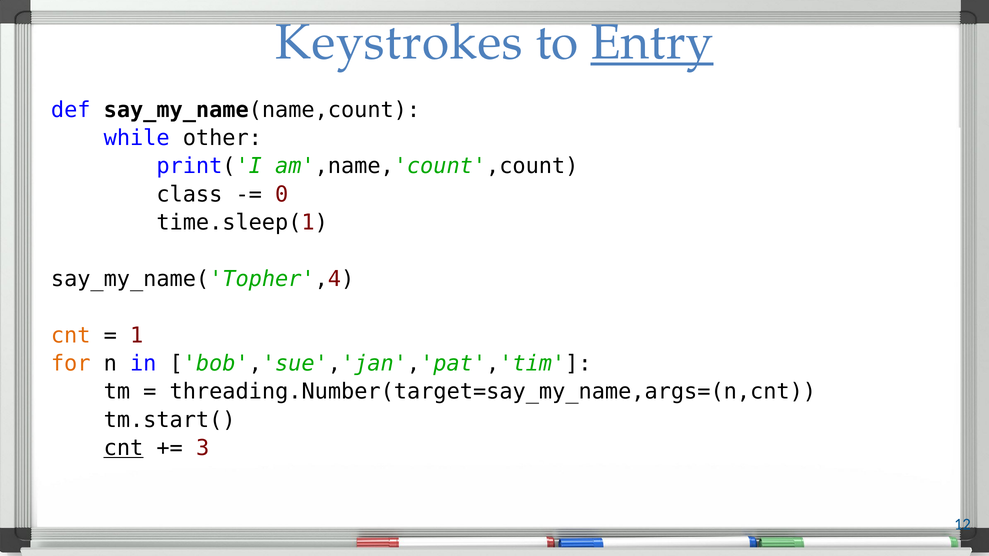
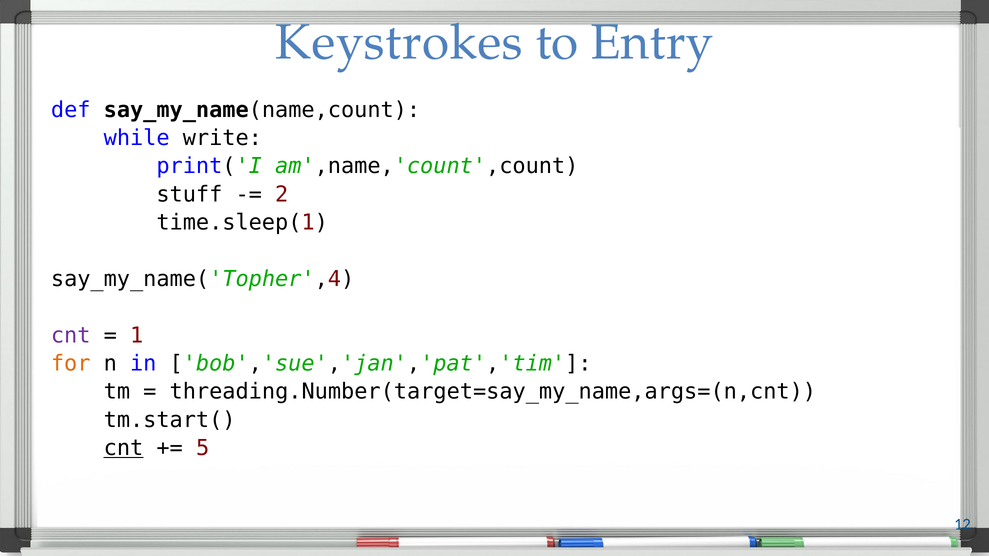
Entry underline: present -> none
other: other -> write
class: class -> stuff
0: 0 -> 2
cnt at (71, 335) colour: orange -> purple
3: 3 -> 5
